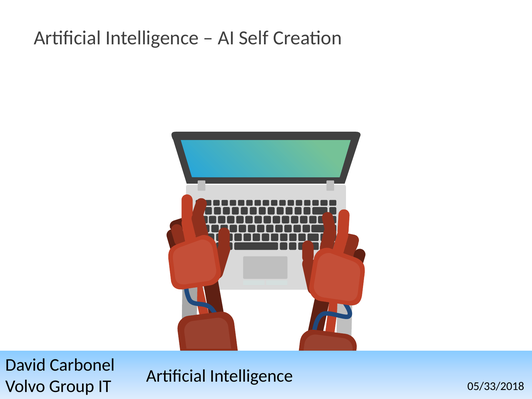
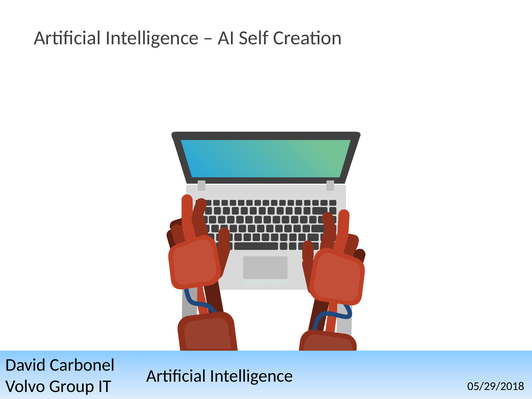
05/33/2018: 05/33/2018 -> 05/29/2018
